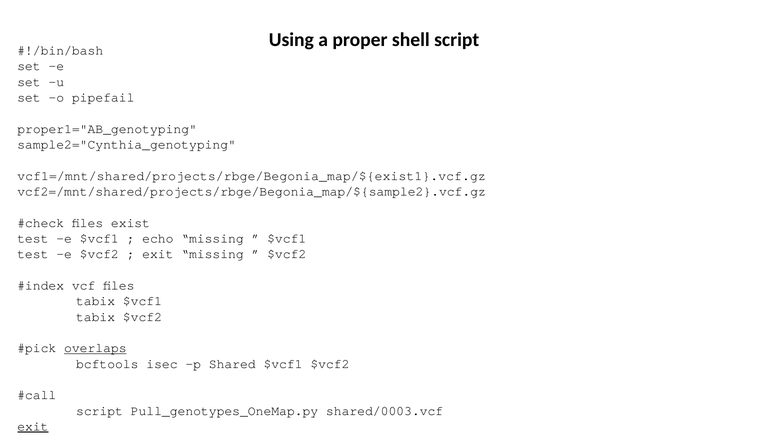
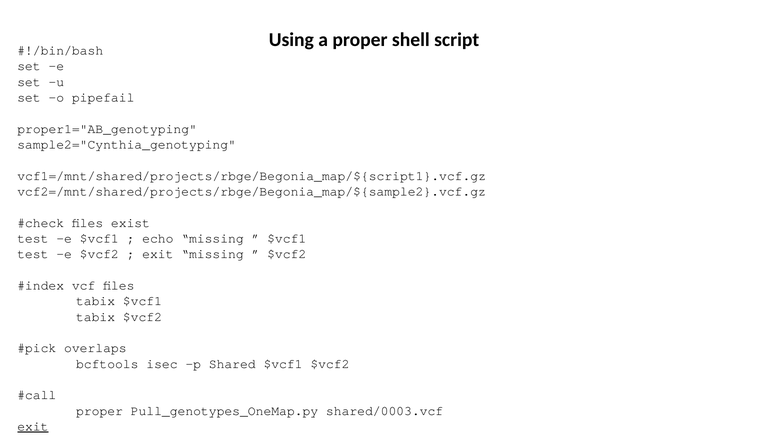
vcf1=/mnt/shared/projects/rbge/Begonia_map/${exist1}.vcf.gz: vcf1=/mnt/shared/projects/rbge/Begonia_map/${exist1}.vcf.gz -> vcf1=/mnt/shared/projects/rbge/Begonia_map/${script1}.vcf.gz
overlaps underline: present -> none
script at (100, 411): script -> proper
